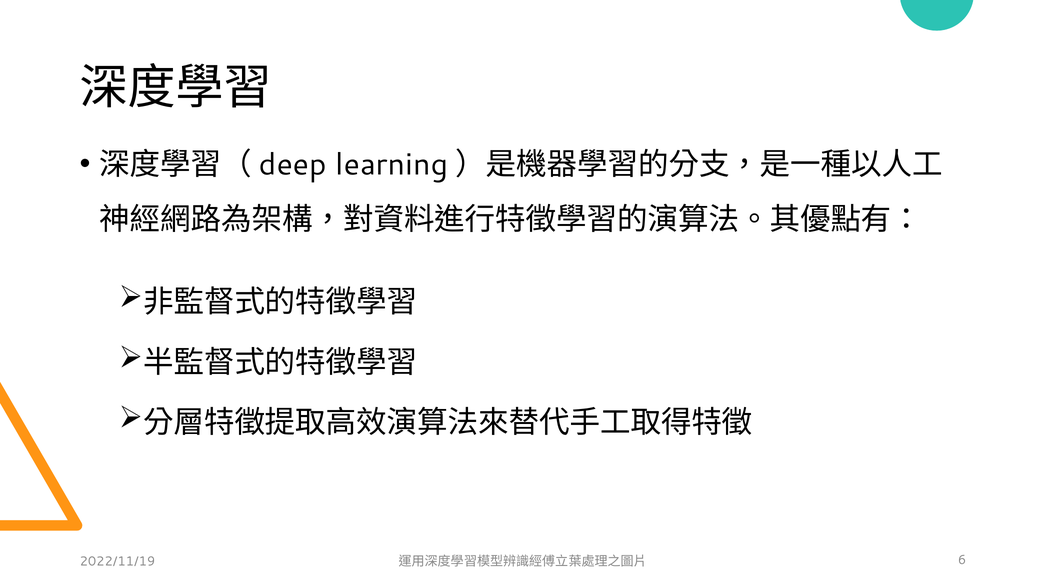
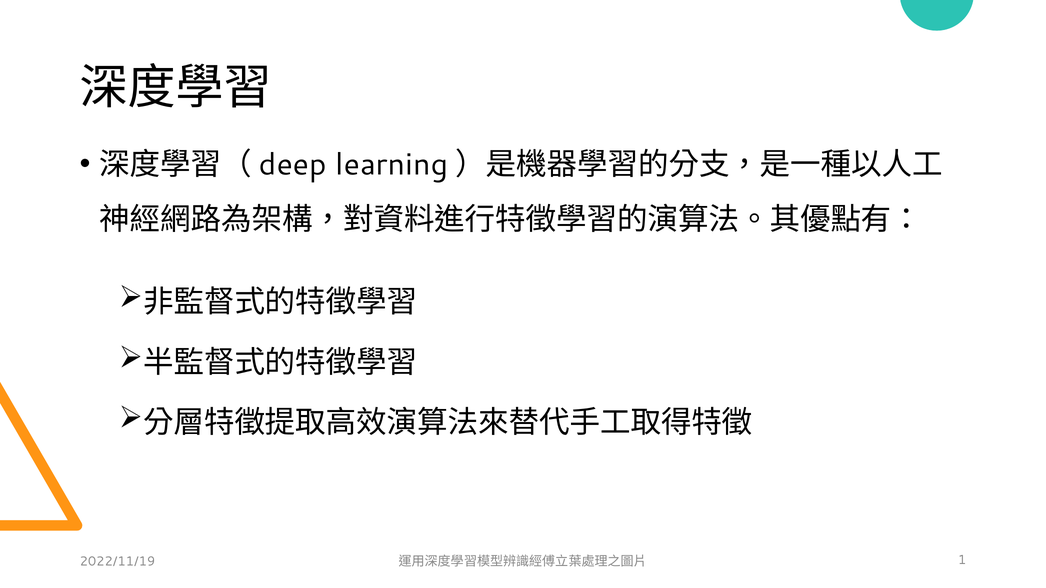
6: 6 -> 1
